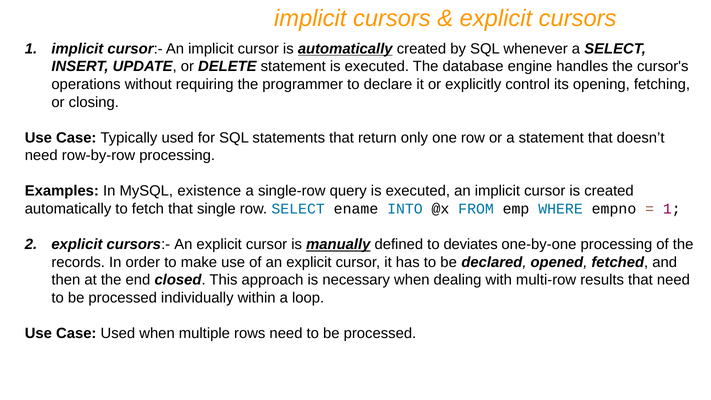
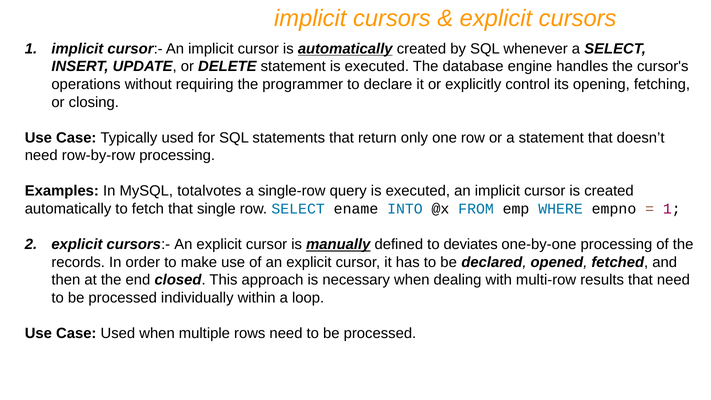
existence: existence -> totalvotes
